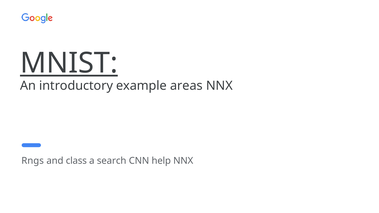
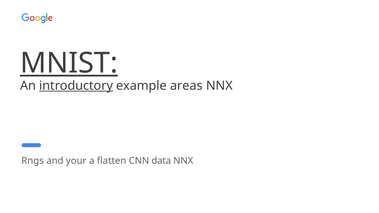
introductory underline: none -> present
class: class -> your
search: search -> flatten
help: help -> data
